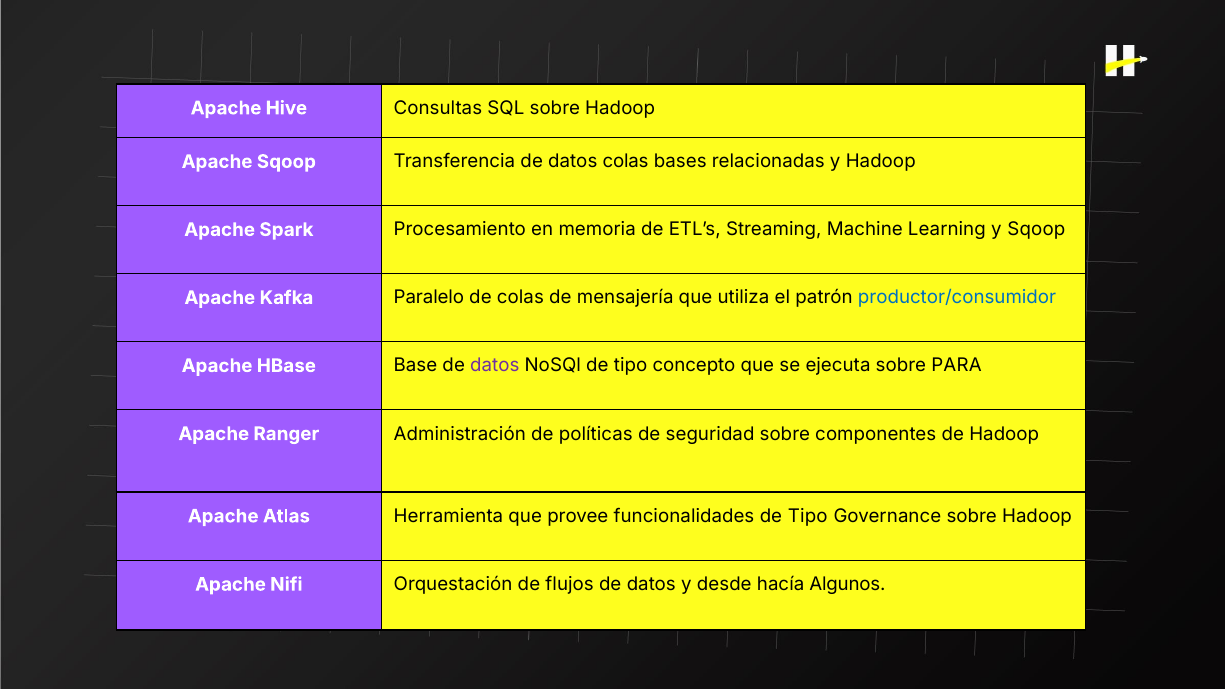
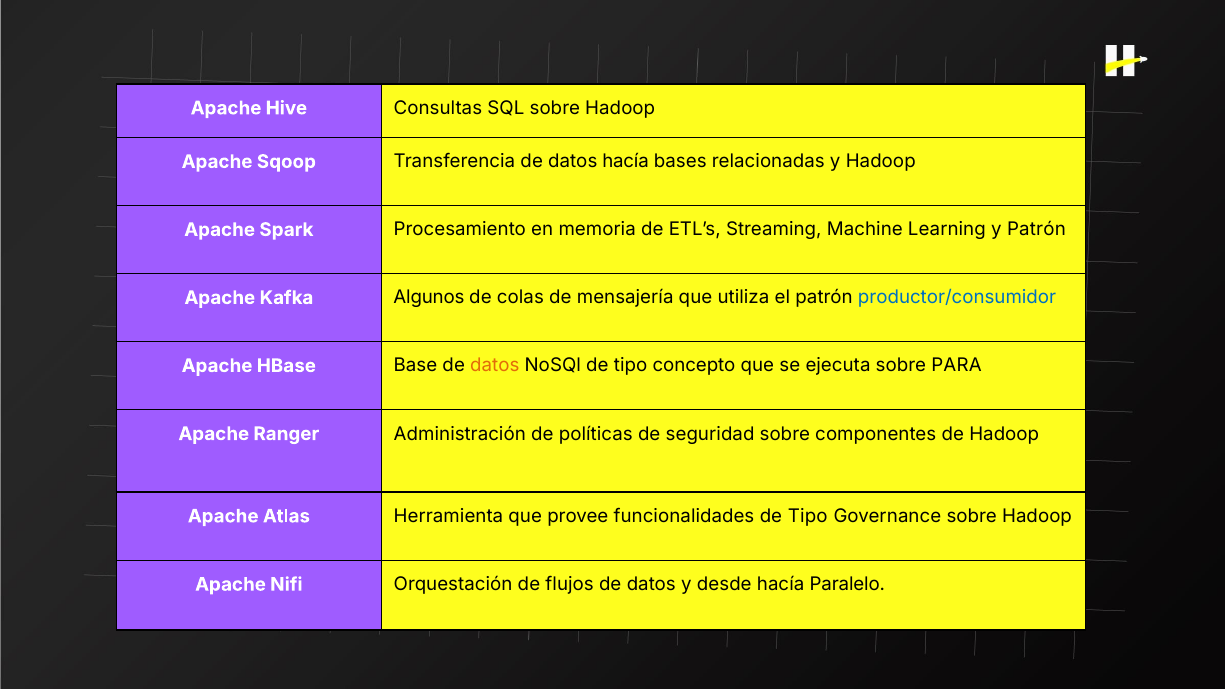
datos colas: colas -> hacía
y Sqoop: Sqoop -> Patrón
Paralelo: Paralelo -> Algunos
datos at (495, 366) colour: purple -> orange
Algunos: Algunos -> Paralelo
